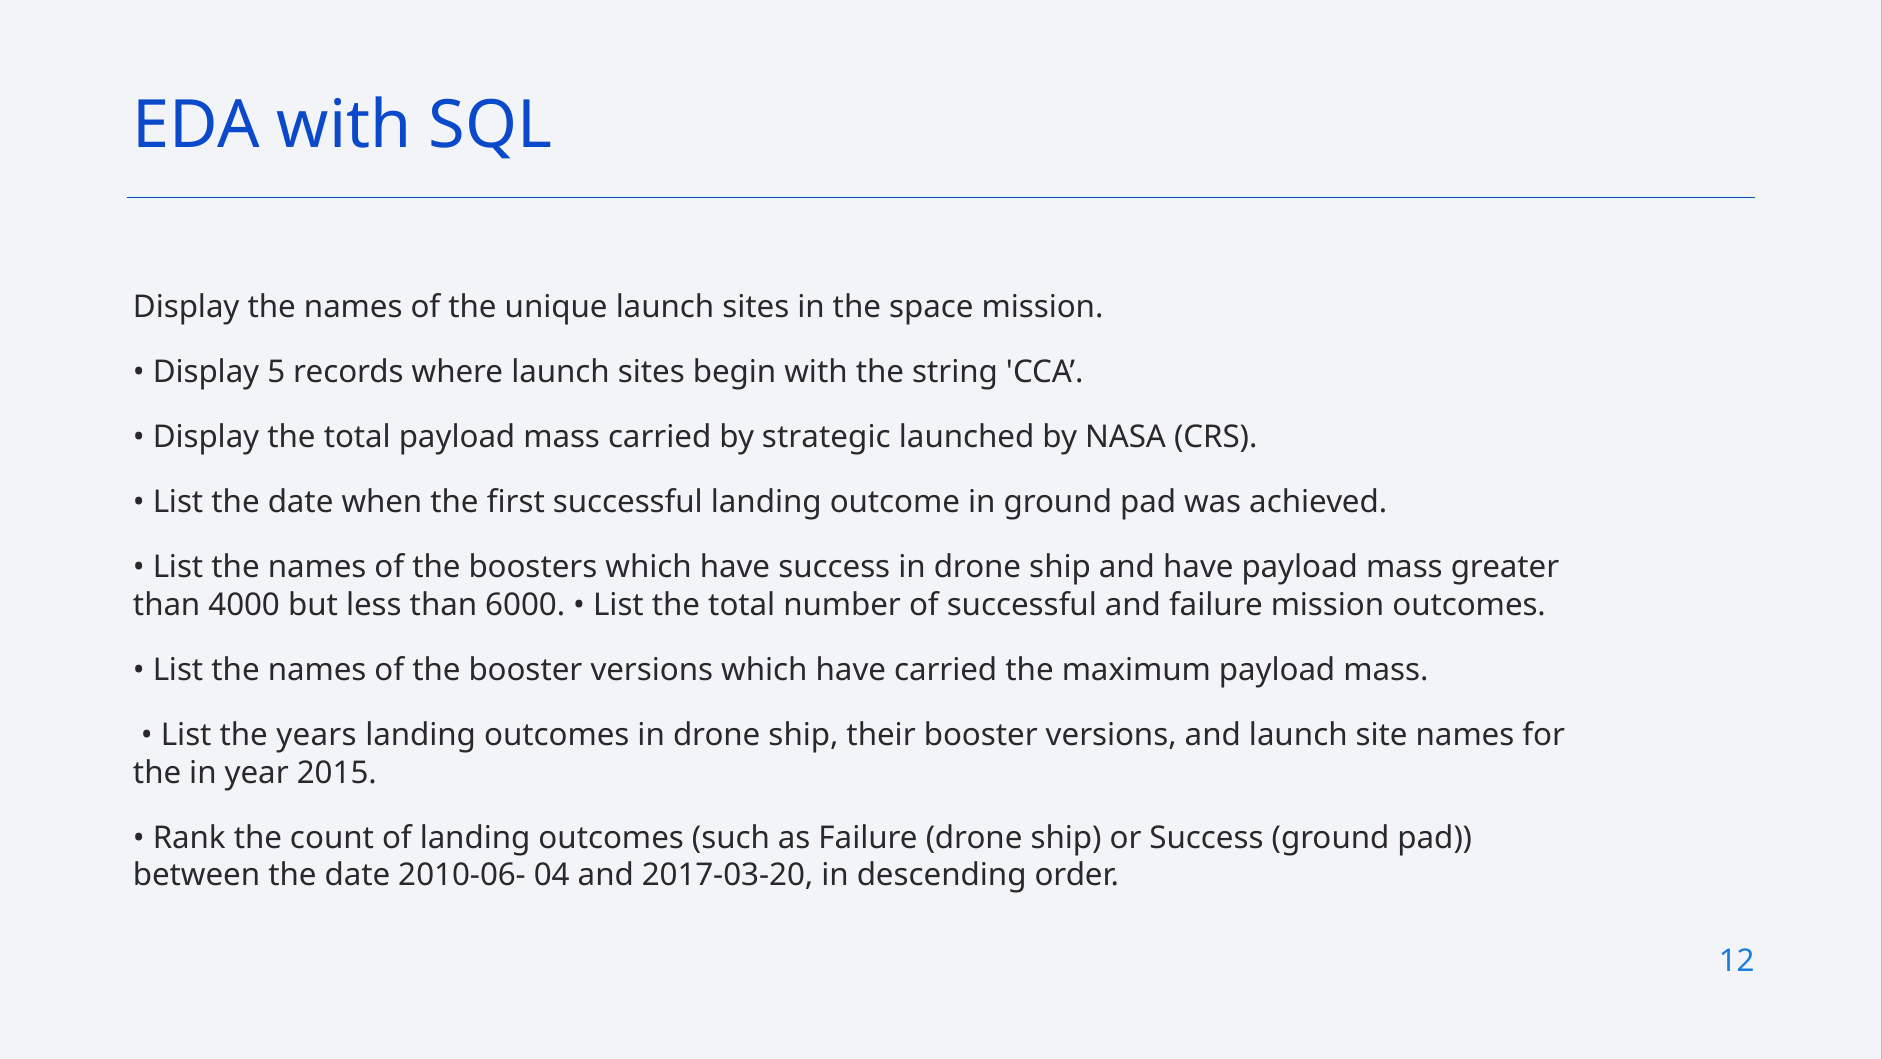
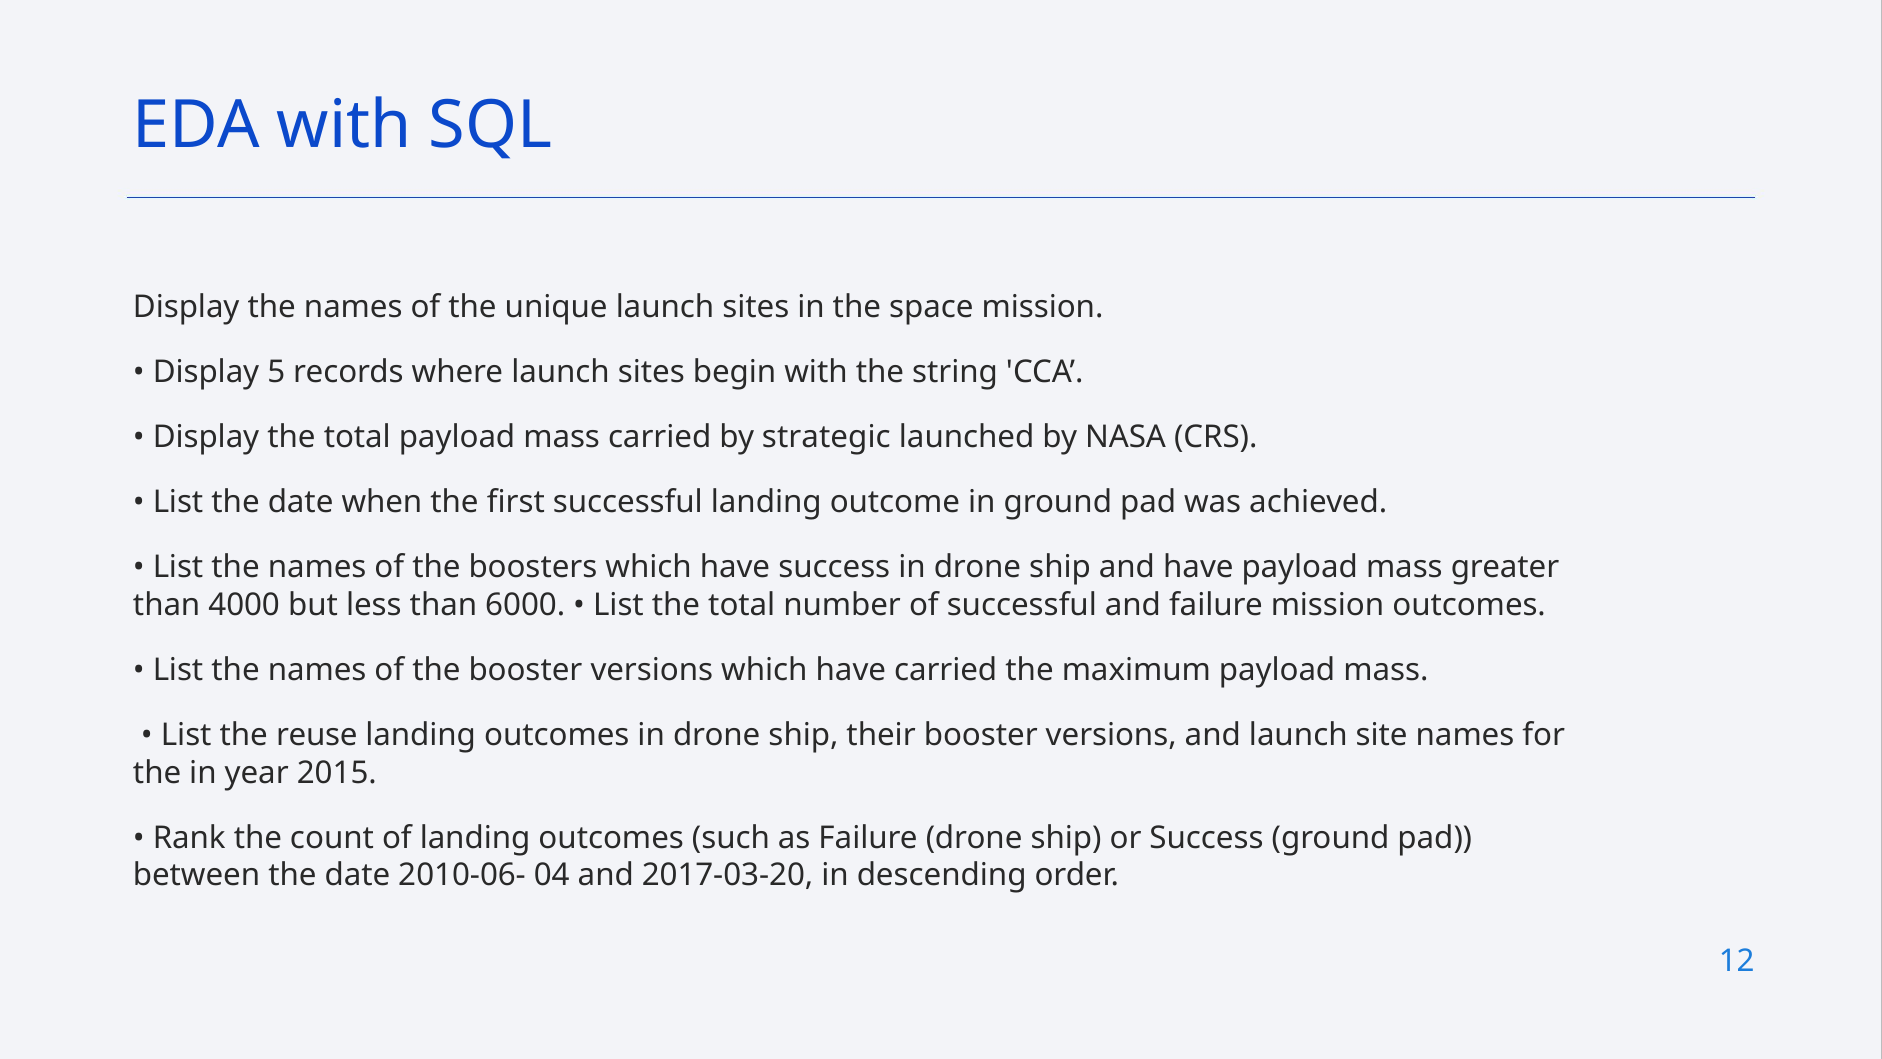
years: years -> reuse
